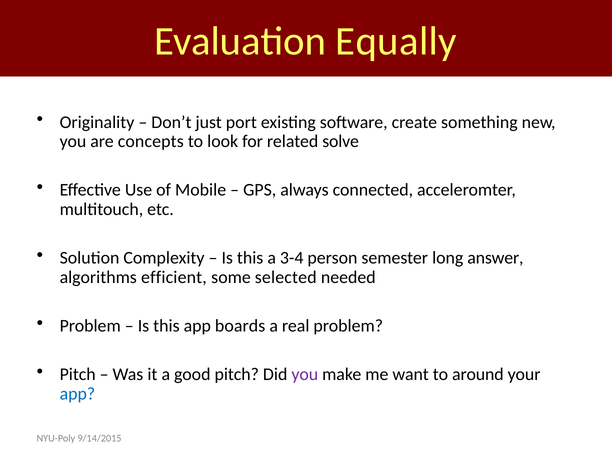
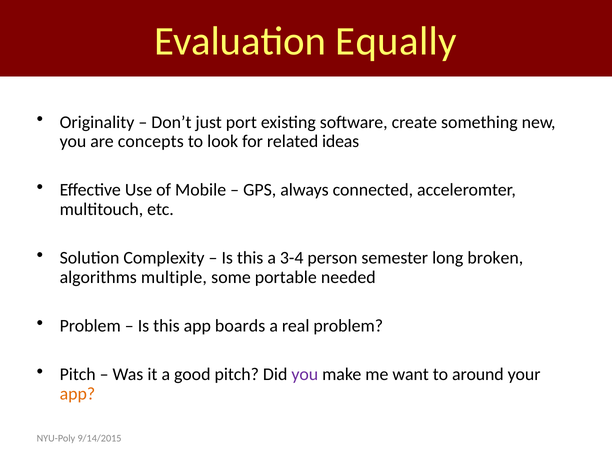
solve: solve -> ideas
answer: answer -> broken
efficient: efficient -> multiple
selected: selected -> portable
app at (77, 394) colour: blue -> orange
